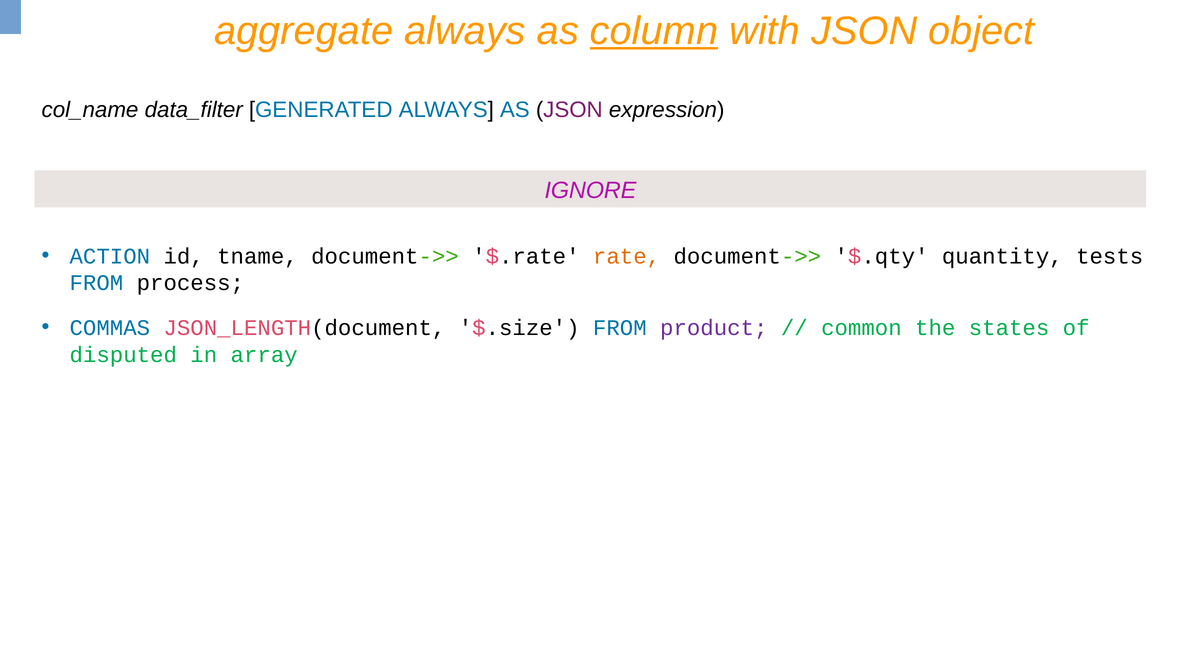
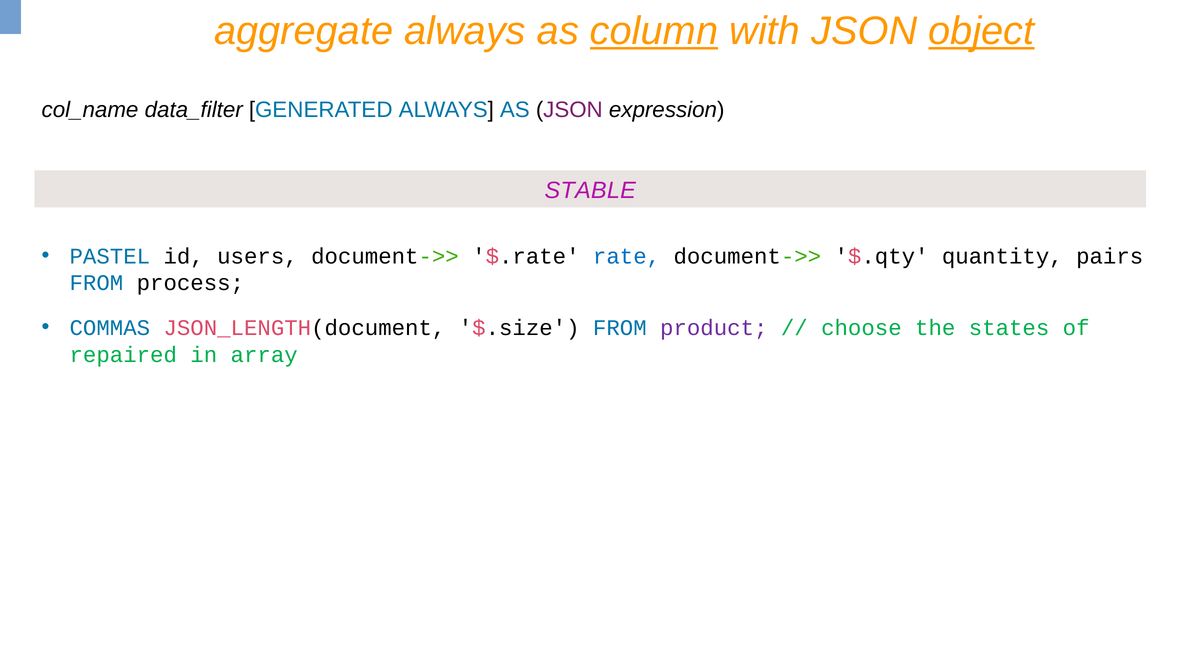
object underline: none -> present
IGNORE: IGNORE -> STABLE
ACTION: ACTION -> PASTEL
tname: tname -> users
rate colour: orange -> blue
tests: tests -> pairs
common: common -> choose
disputed: disputed -> repaired
